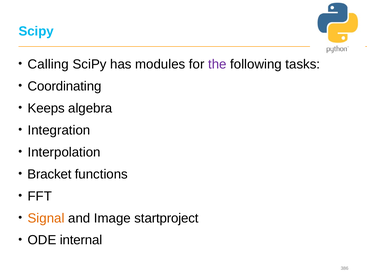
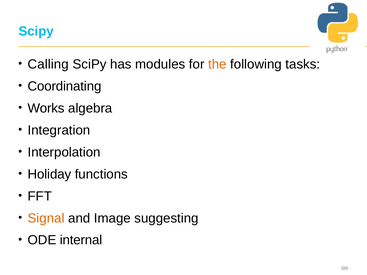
the colour: purple -> orange
Keeps: Keeps -> Works
Bracket: Bracket -> Holiday
startproject: startproject -> suggesting
